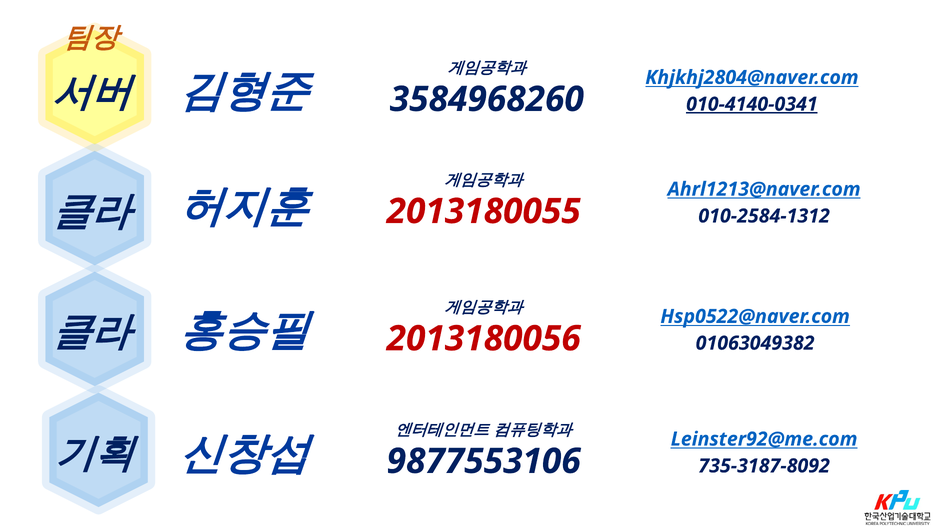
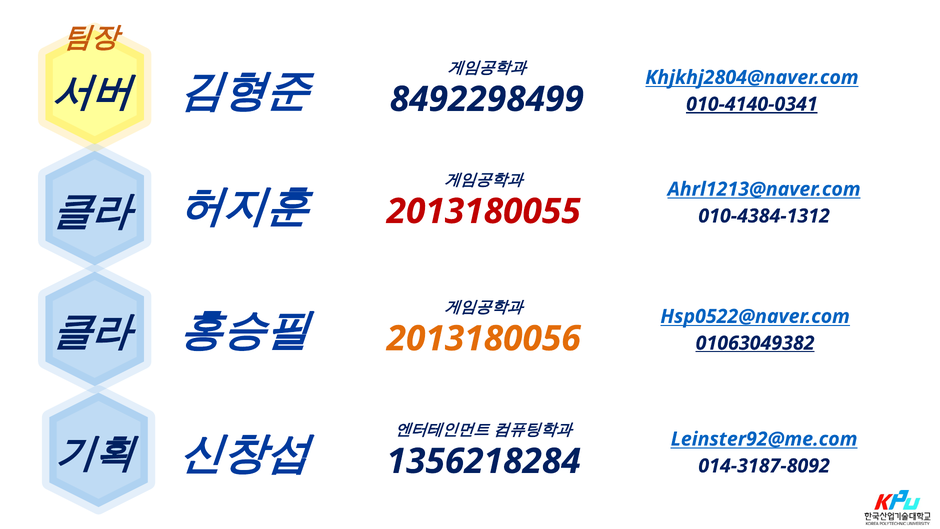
3584968260: 3584968260 -> 8492298499
010-2584-1312: 010-2584-1312 -> 010-4384-1312
2013180056 colour: red -> orange
01063049382 underline: none -> present
9877553106: 9877553106 -> 1356218284
735-3187-8092: 735-3187-8092 -> 014-3187-8092
